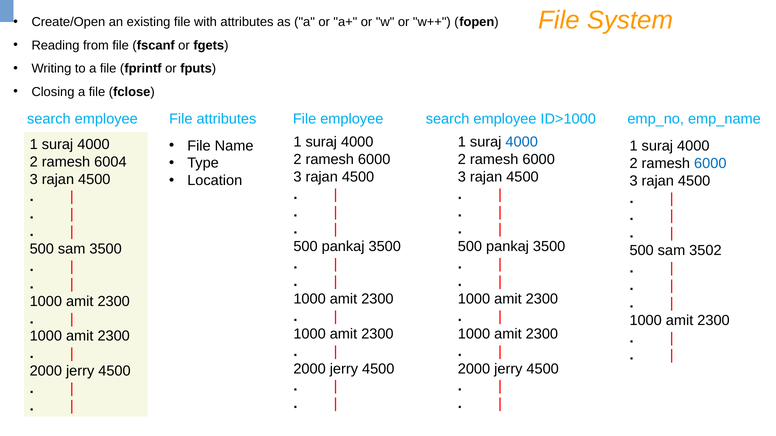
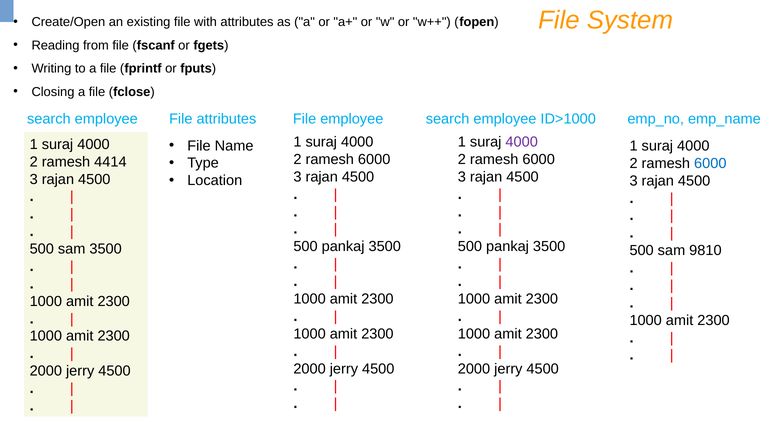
4000 at (522, 142) colour: blue -> purple
6004: 6004 -> 4414
3502: 3502 -> 9810
